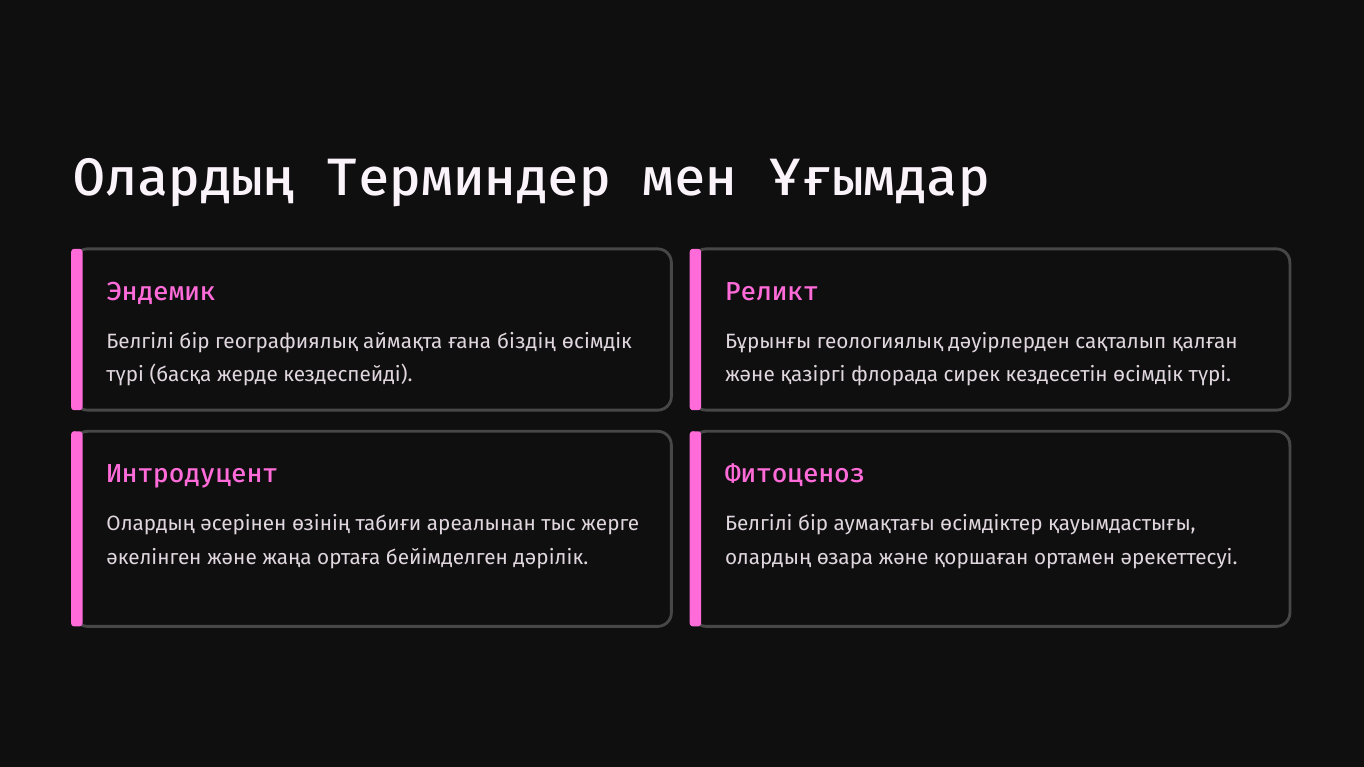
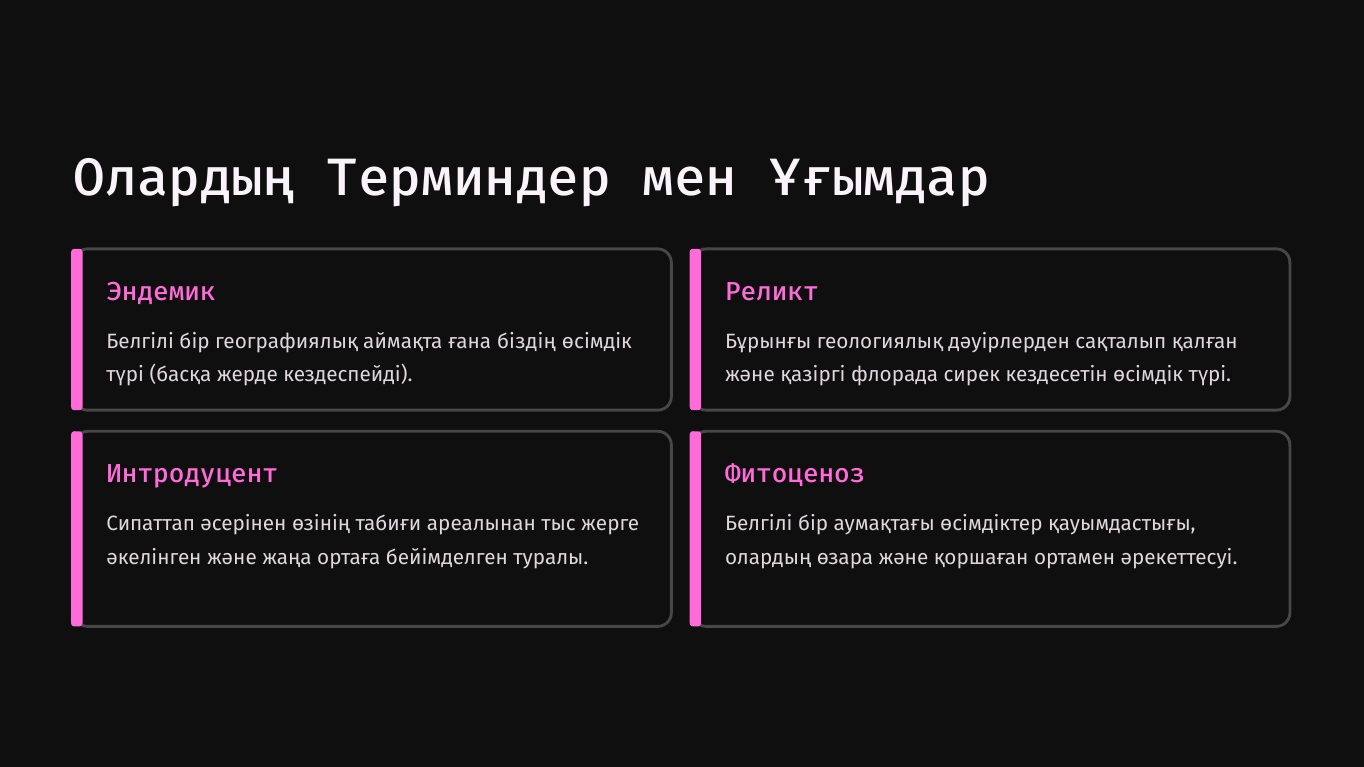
Олардың at (151, 524): Олардың -> Сипаттап
дәрілік: дәрілік -> туралы
